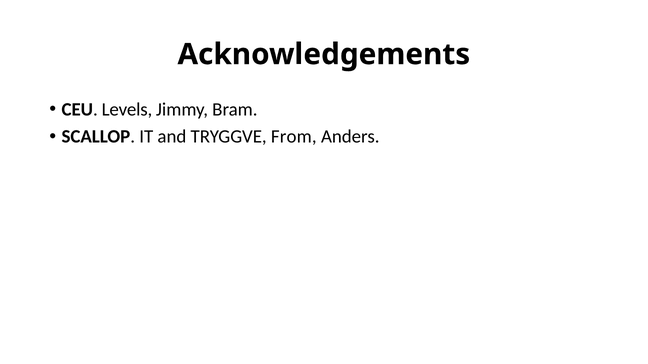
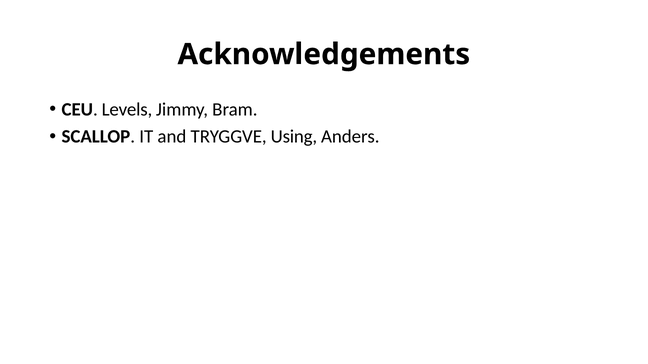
From: From -> Using
